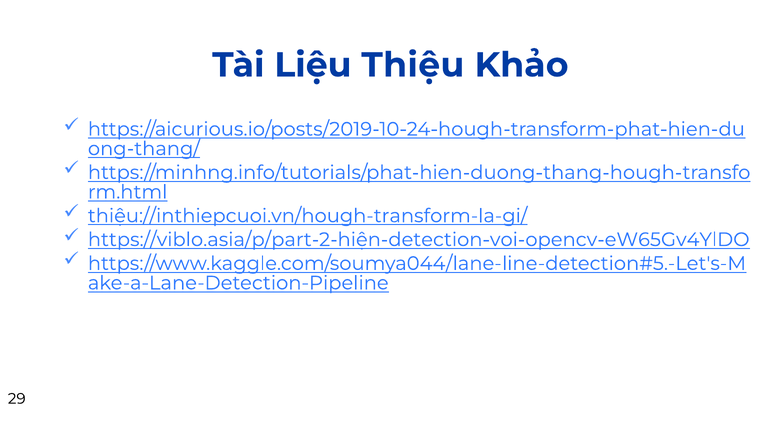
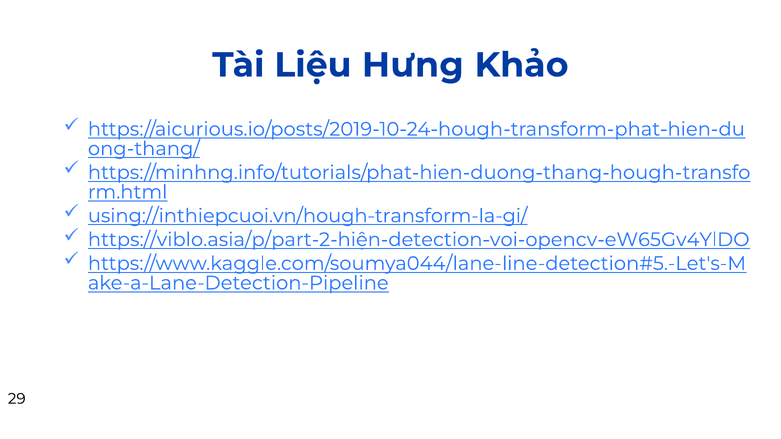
Thiệu: Thiệu -> Hưng
thiệu://inthiepcuoi.vn/hough-transform-la-gi/: thiệu://inthiepcuoi.vn/hough-transform-la-gi/ -> using://inthiepcuoi.vn/hough-transform-la-gi/
